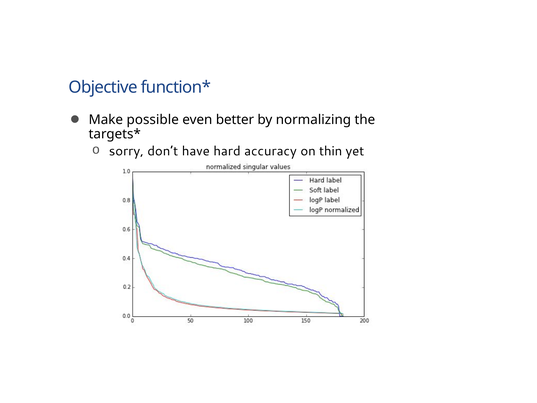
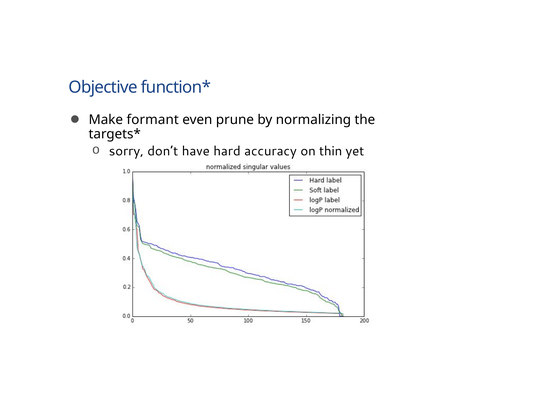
possible: possible -> formant
better: better -> prune
